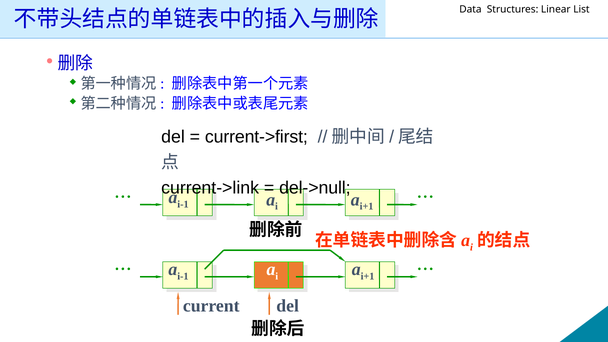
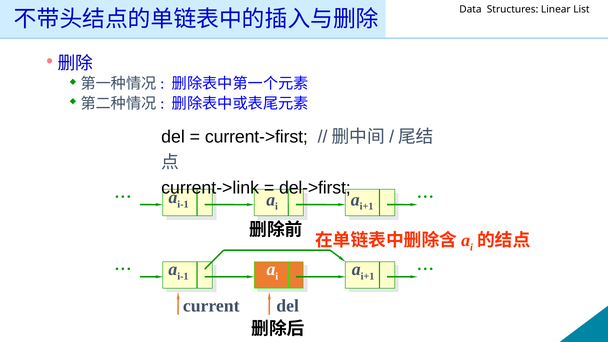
del->null: del->null -> del->first
